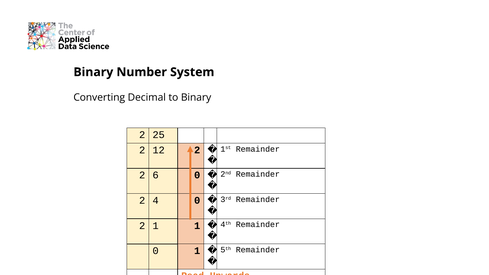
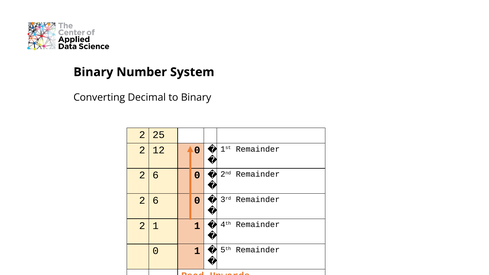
12 2: 2 -> 0
4 at (156, 201): 4 -> 6
